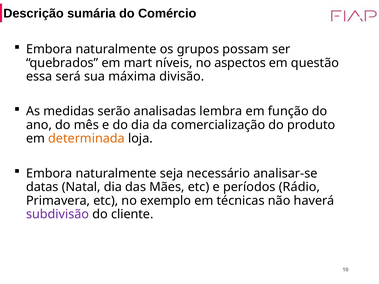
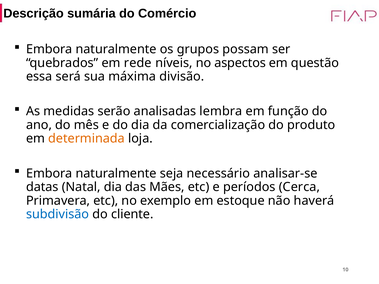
mart: mart -> rede
Rádio: Rádio -> Cerca
técnicas: técnicas -> estoque
subdivisão colour: purple -> blue
